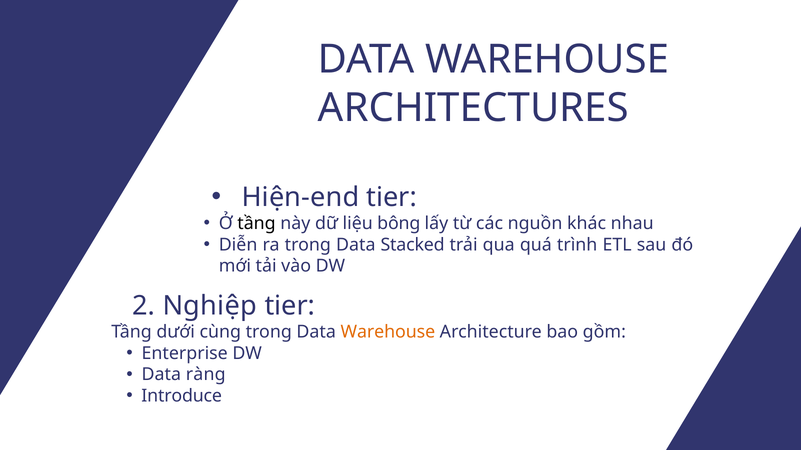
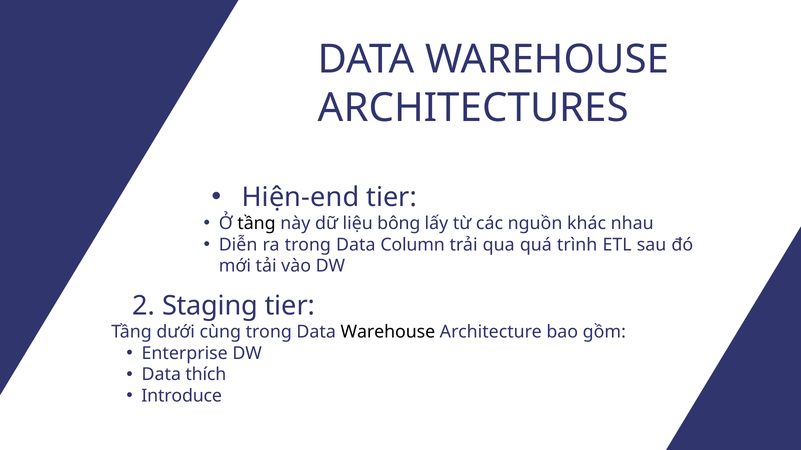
Stacked: Stacked -> Column
Nghiệp: Nghiệp -> Staging
Warehouse at (388, 332) colour: orange -> black
ràng: ràng -> thích
